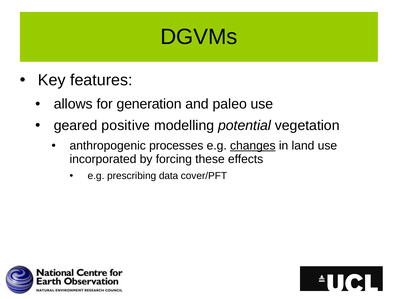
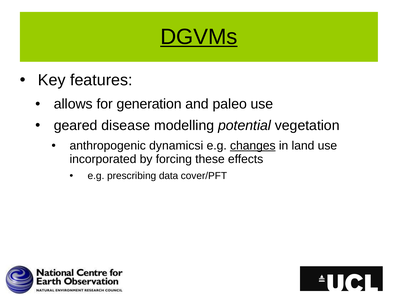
DGVMs underline: none -> present
positive: positive -> disease
processes: processes -> dynamicsi
